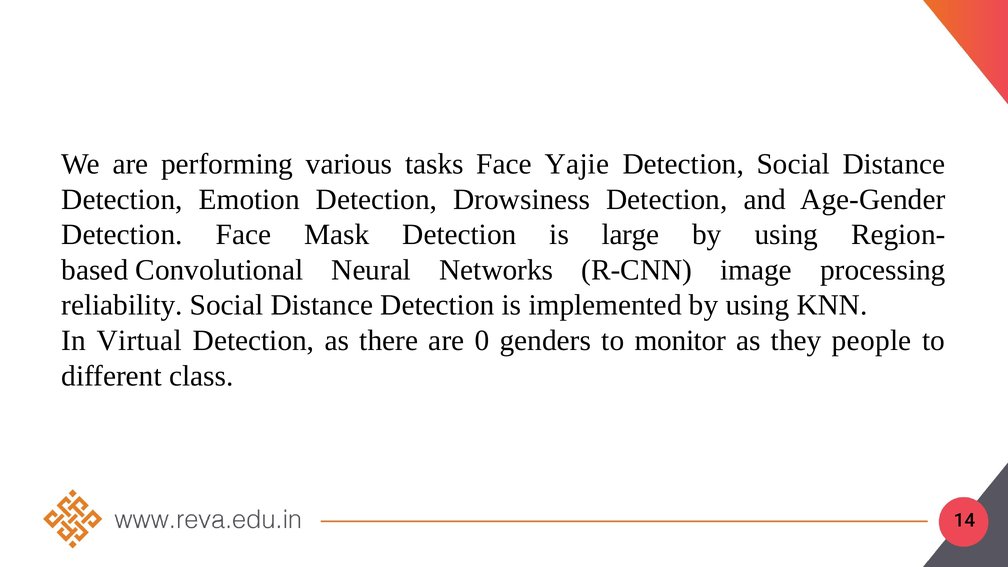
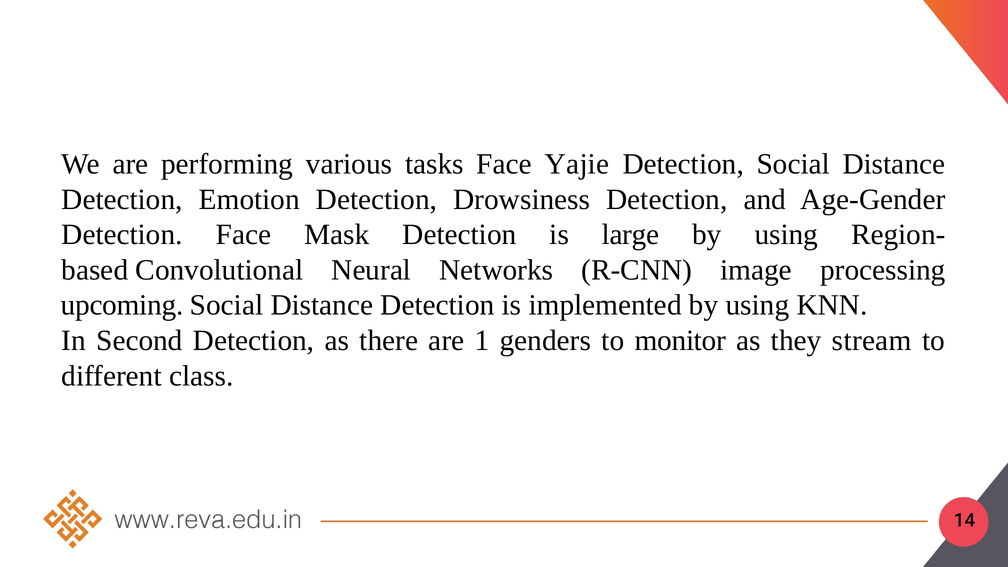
reliability: reliability -> upcoming
Virtual: Virtual -> Second
0: 0 -> 1
people: people -> stream
